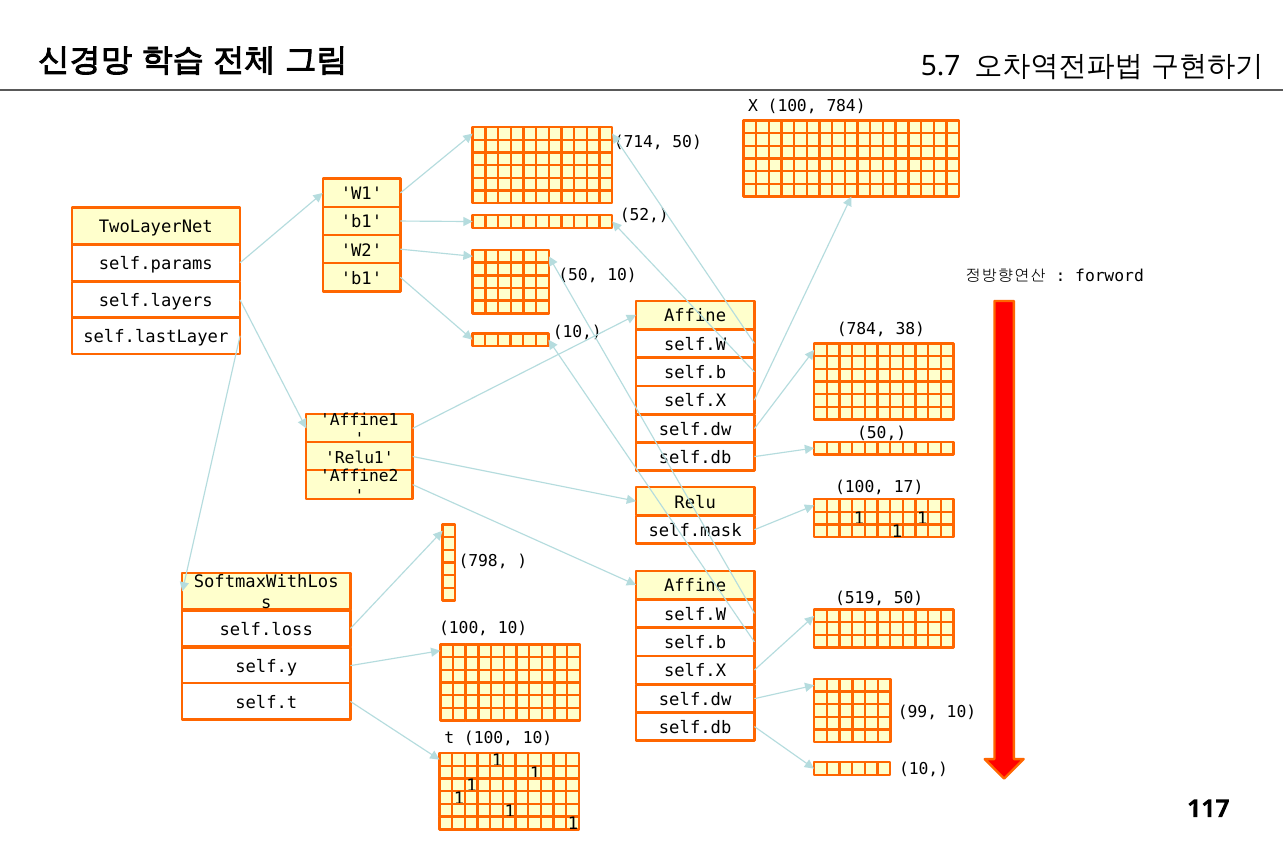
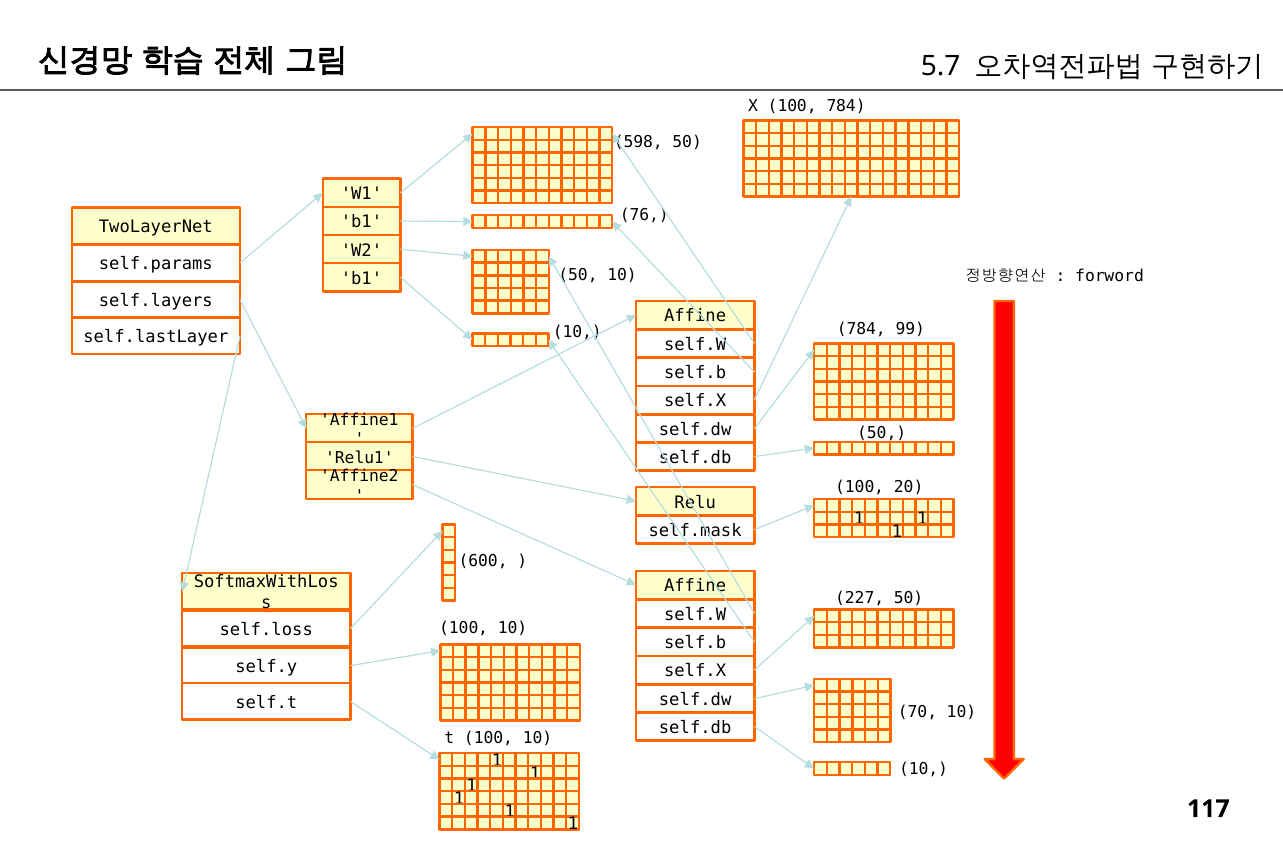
714: 714 -> 598
52: 52 -> 76
38: 38 -> 99
17: 17 -> 20
798: 798 -> 600
519: 519 -> 227
99: 99 -> 70
